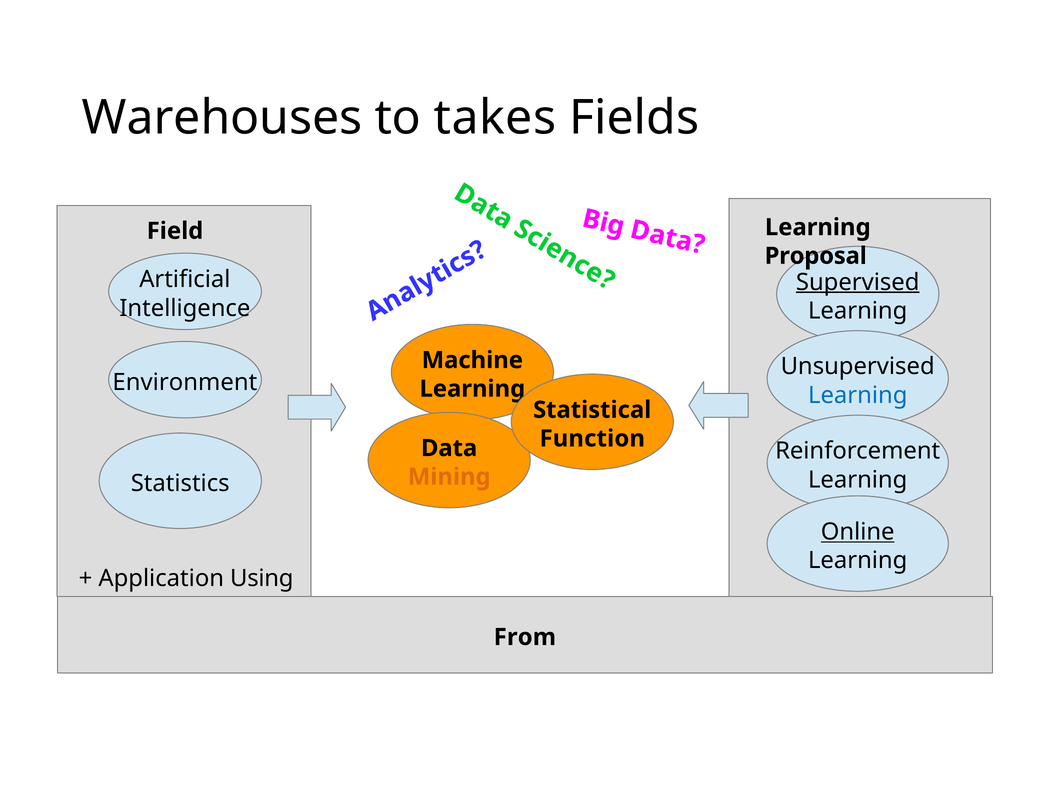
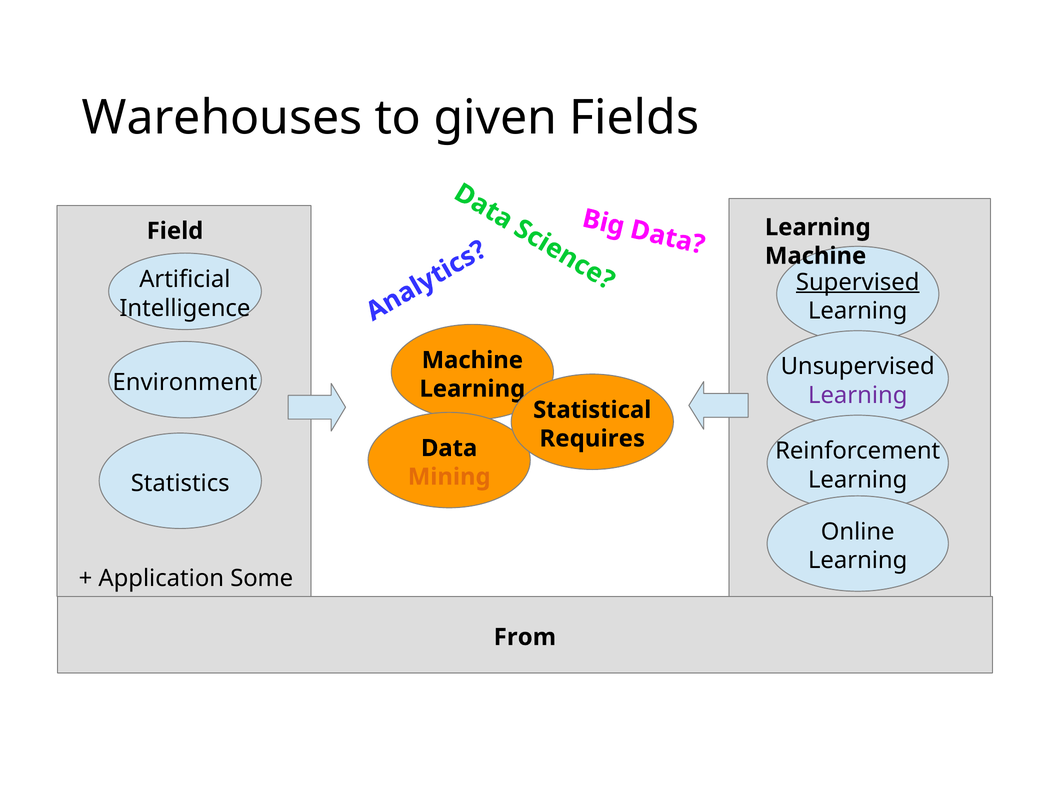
takes: takes -> given
Proposal at (816, 256): Proposal -> Machine
Learning at (858, 395) colour: blue -> purple
Function: Function -> Requires
Online underline: present -> none
Using: Using -> Some
